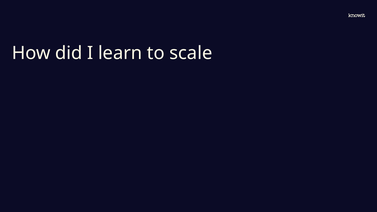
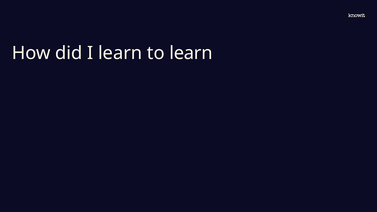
to scale: scale -> learn
